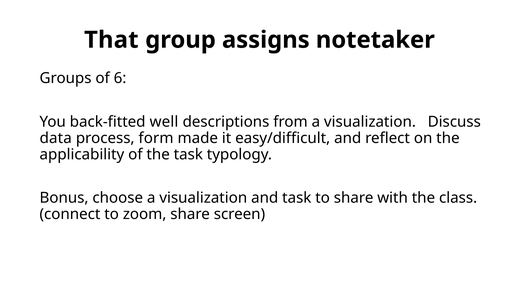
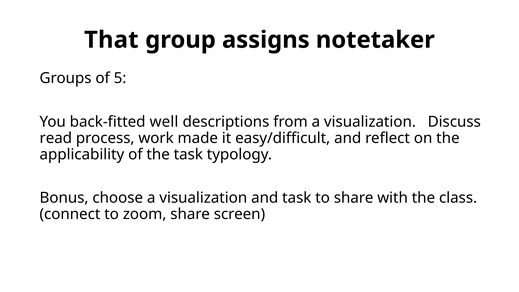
6: 6 -> 5
data: data -> read
form: form -> work
